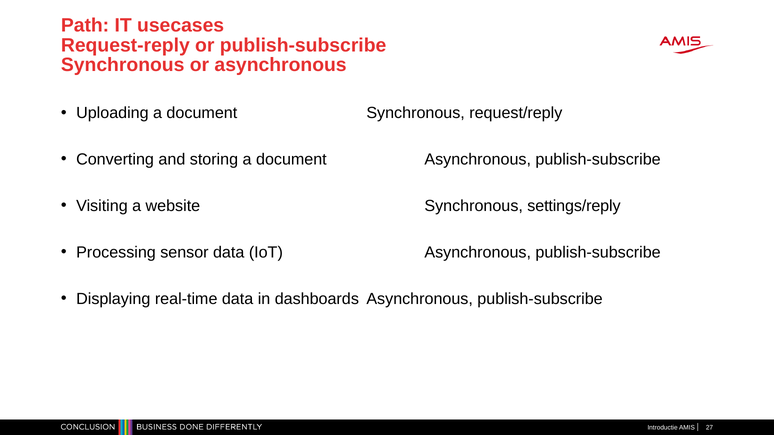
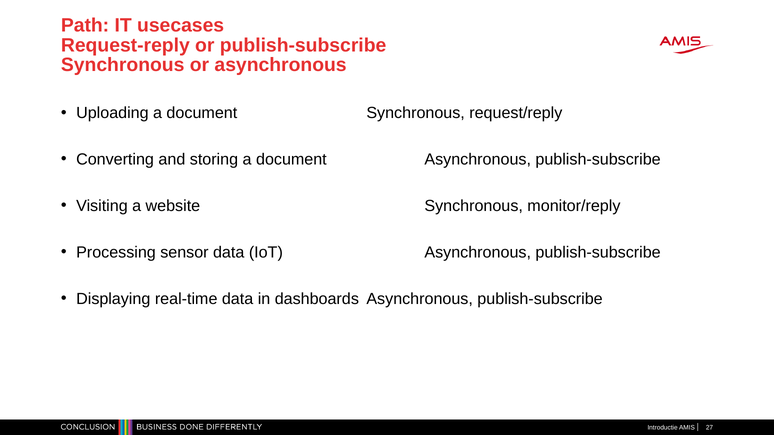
settings/reply: settings/reply -> monitor/reply
